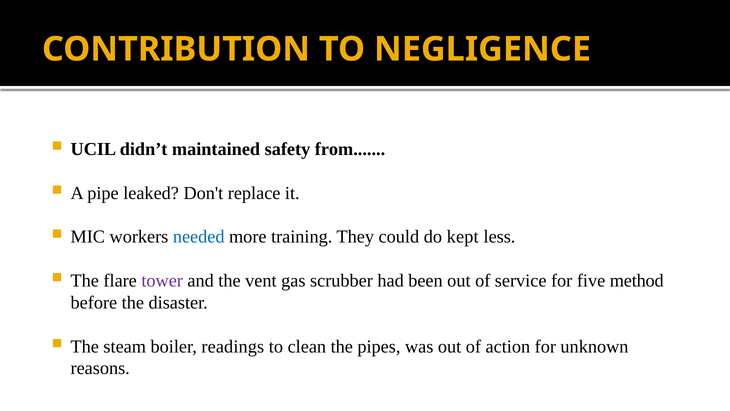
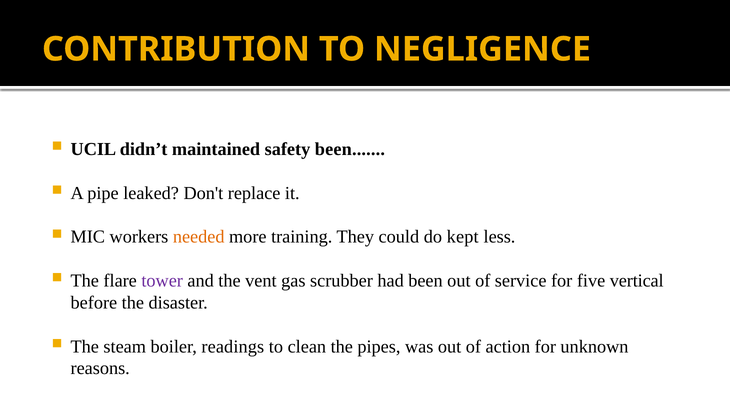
safety from: from -> been
needed colour: blue -> orange
method: method -> vertical
